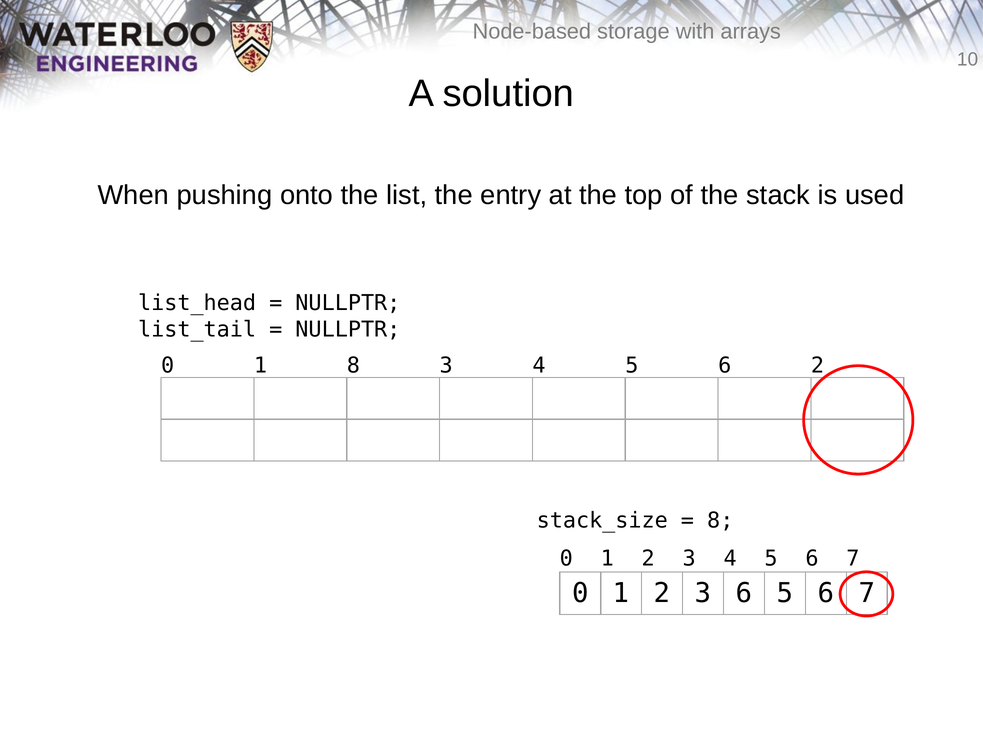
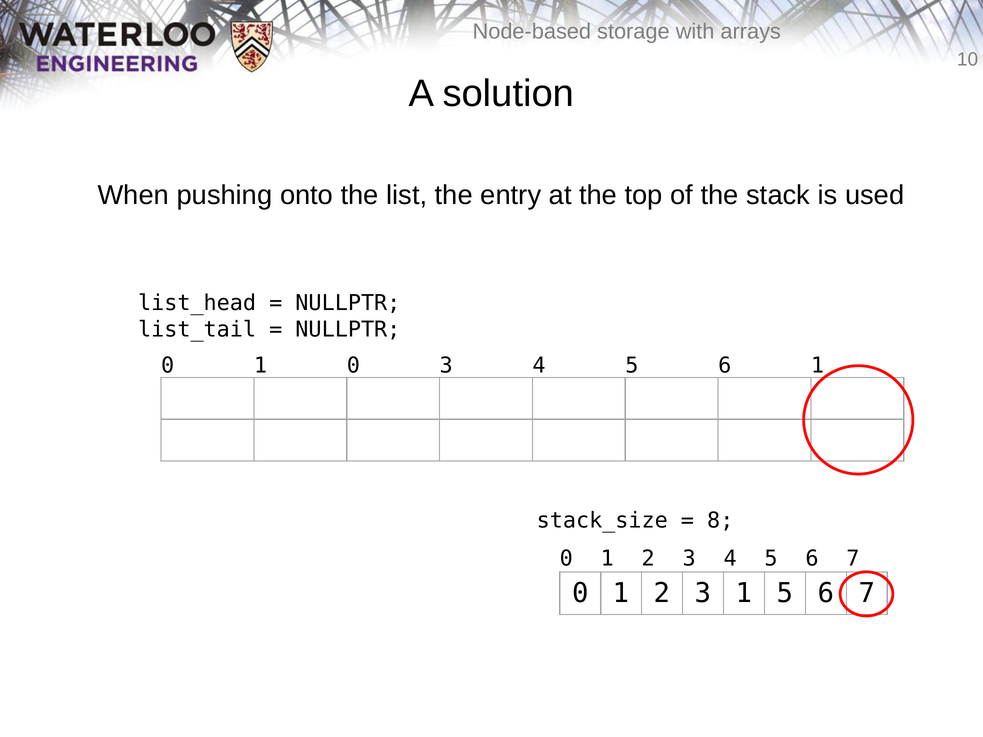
1 8: 8 -> 0
6 2: 2 -> 1
3 6: 6 -> 1
